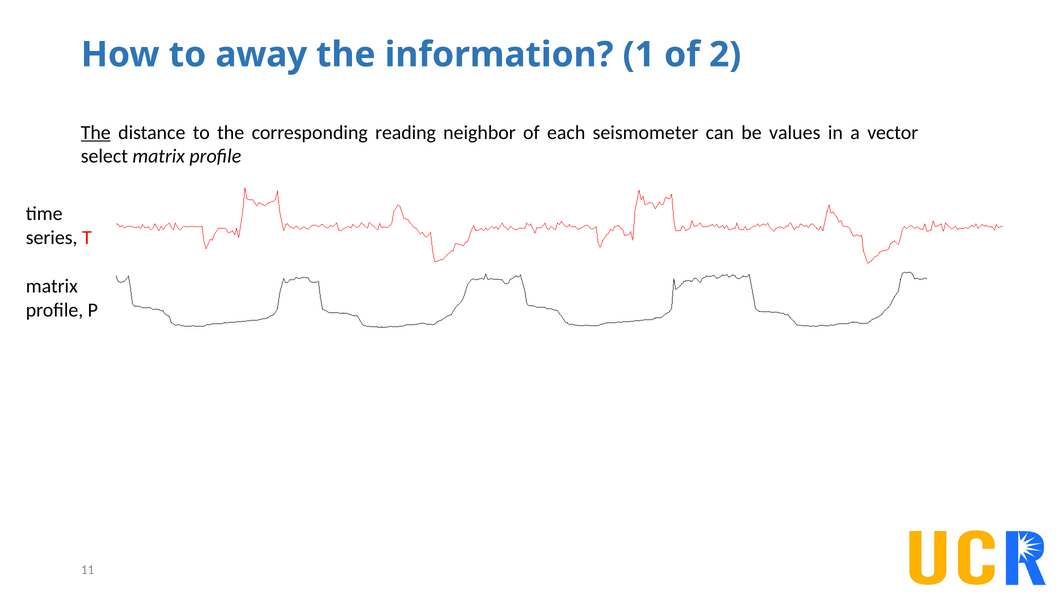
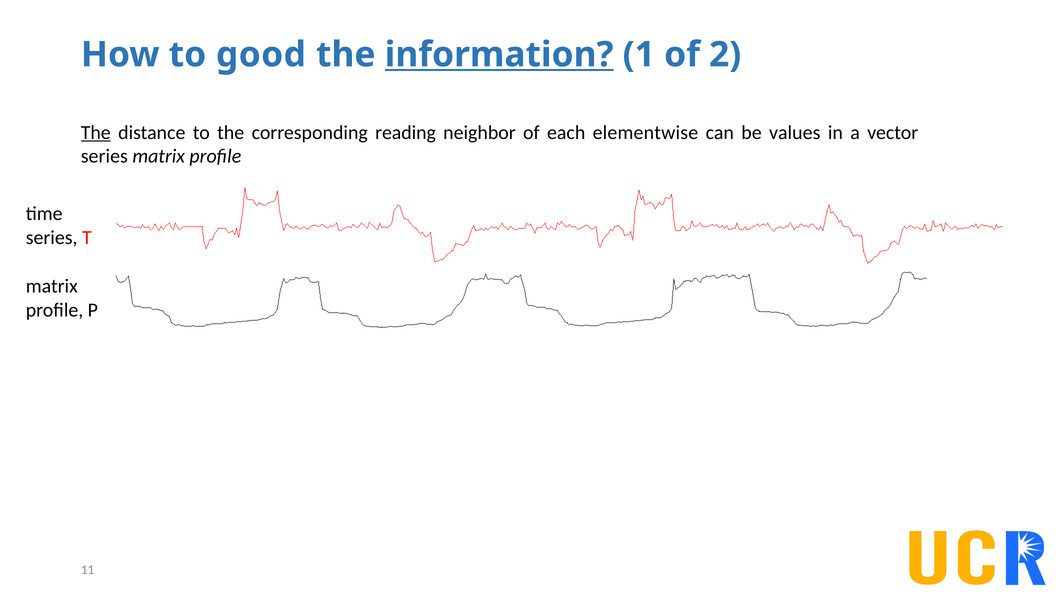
away: away -> good
information underline: none -> present
seismometer: seismometer -> elementwise
select at (104, 156): select -> series
